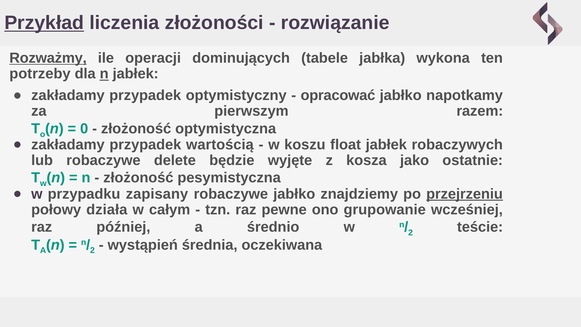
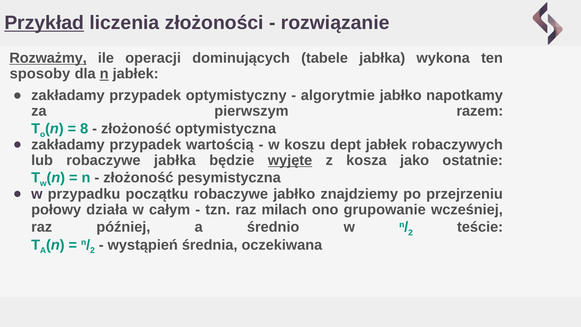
potrzeby: potrzeby -> sposoby
opracować: opracować -> algorytmie
0: 0 -> 8
float: float -> dept
robaczywe delete: delete -> jabłka
wyjęte underline: none -> present
zapisany: zapisany -> początku
przejrzeniu underline: present -> none
pewne: pewne -> milach
